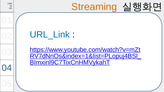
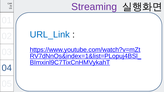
Streaming colour: orange -> purple
